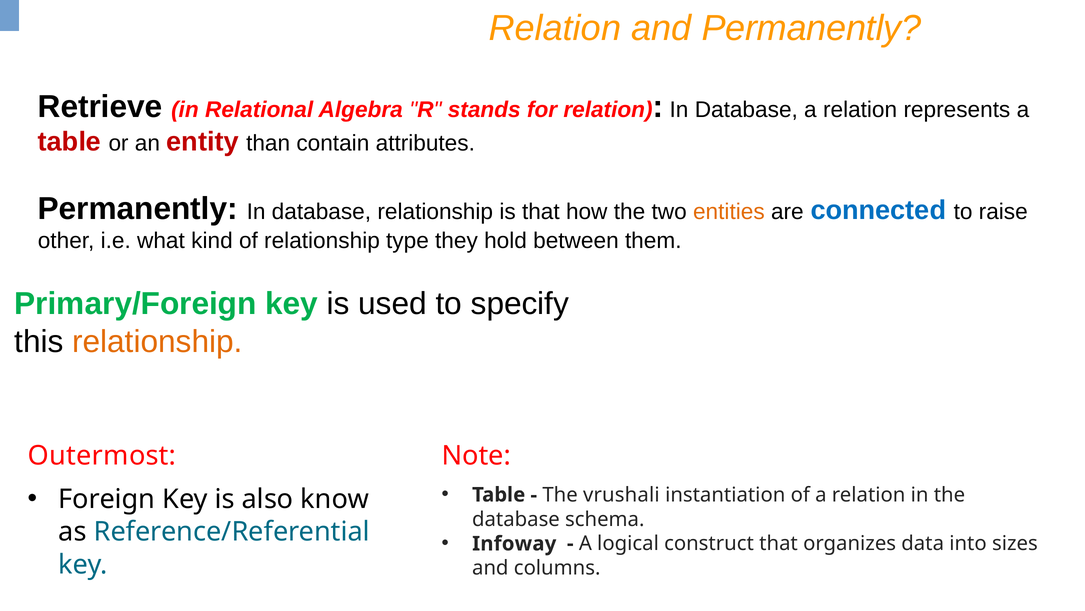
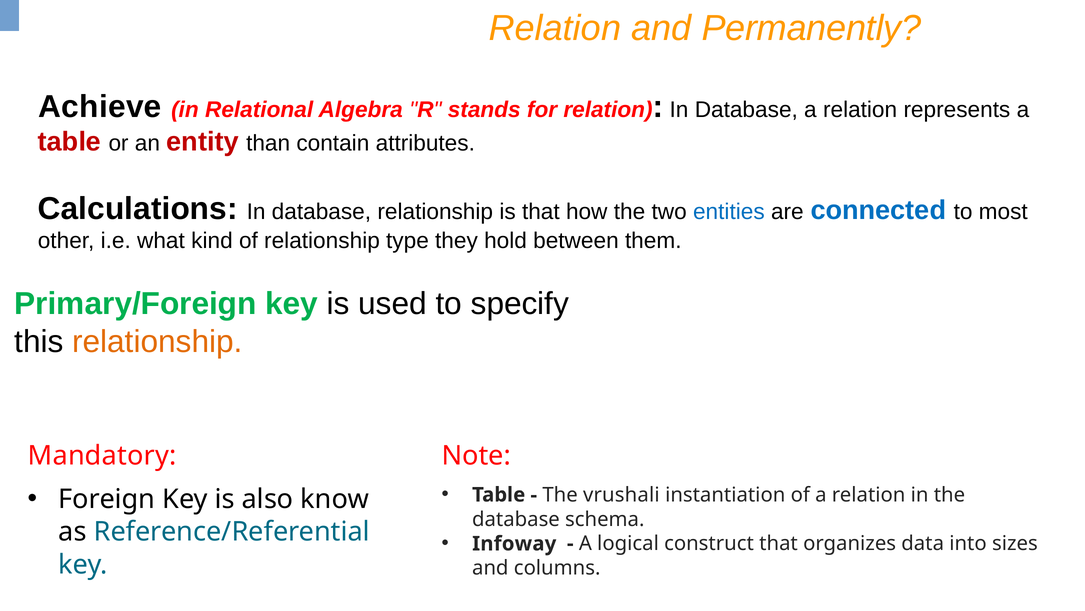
Retrieve: Retrieve -> Achieve
Permanently at (138, 209): Permanently -> Calculations
entities colour: orange -> blue
raise: raise -> most
Outermost: Outermost -> Mandatory
